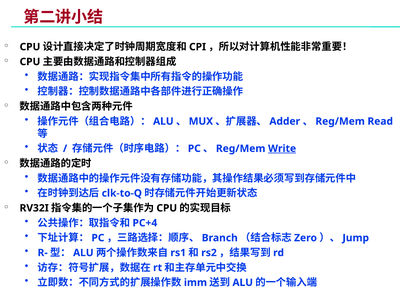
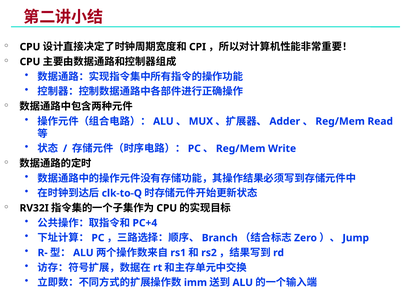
Write underline: present -> none
